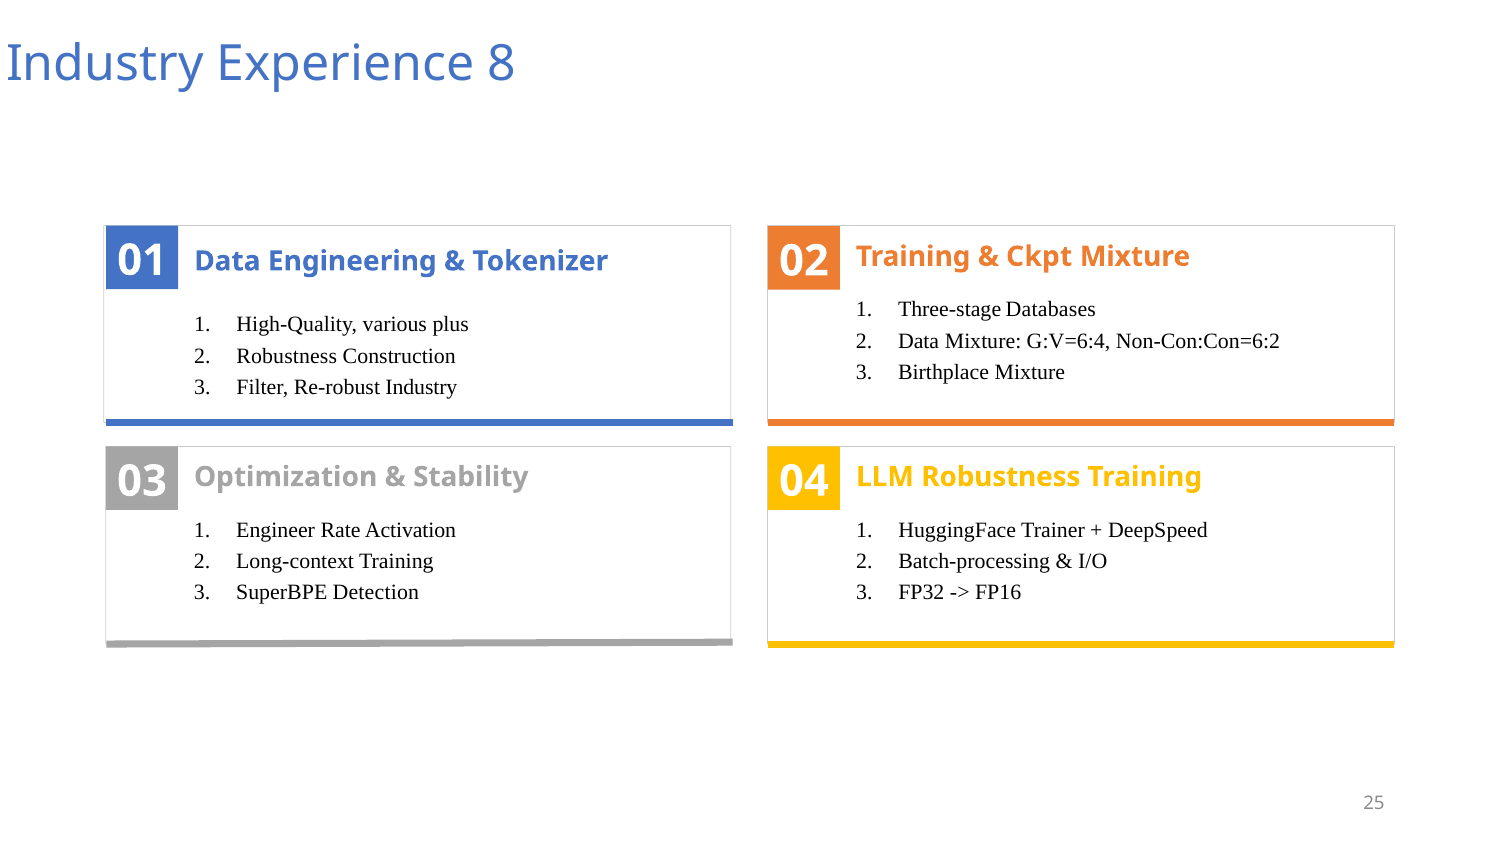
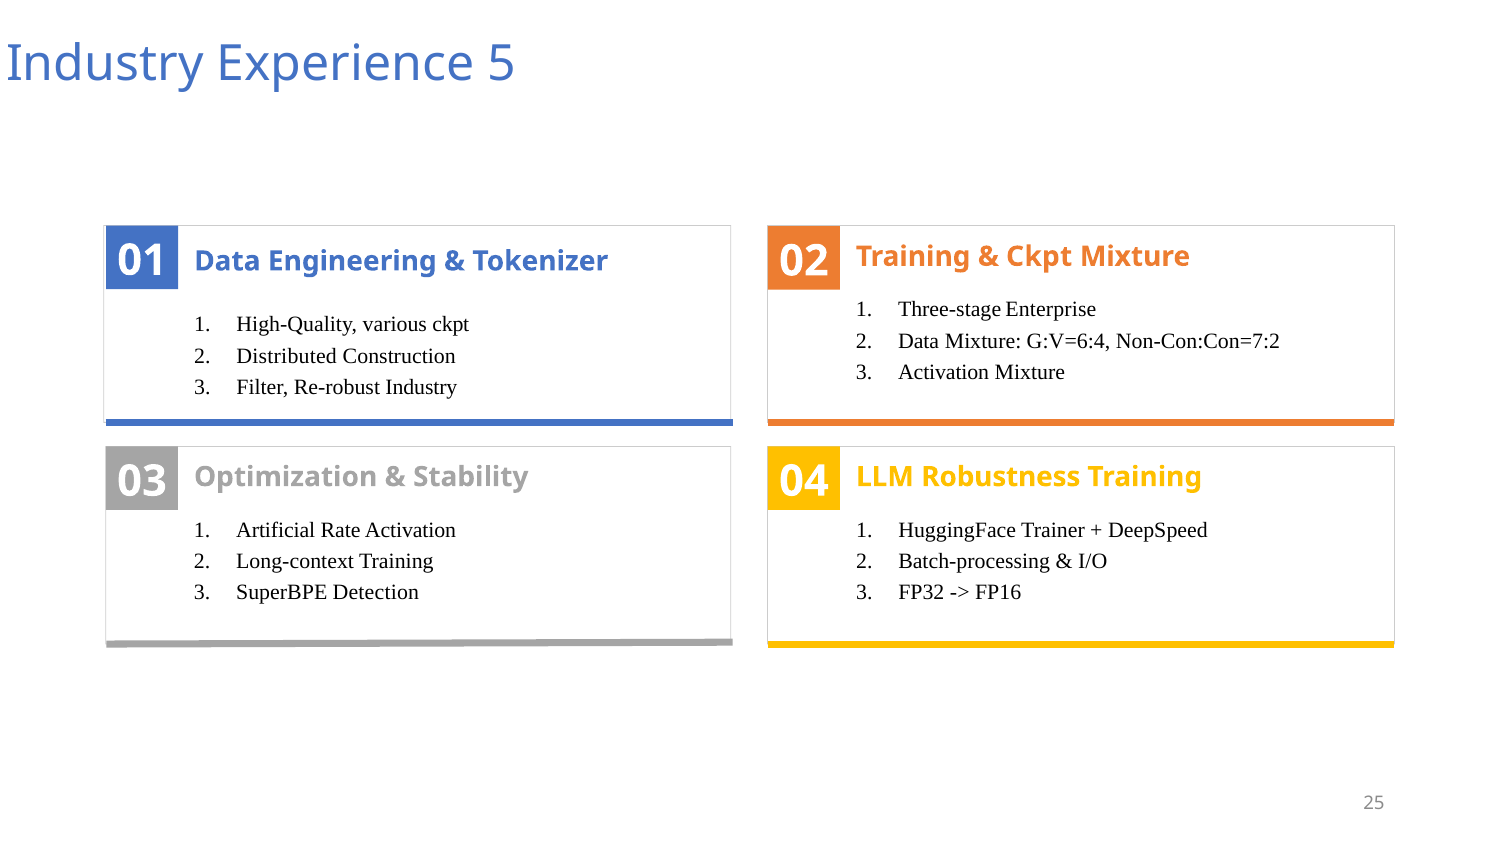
8: 8 -> 5
Databases: Databases -> Enterprise
various plus: plus -> ckpt
Non-Con:Con=6:2: Non-Con:Con=6:2 -> Non-Con:Con=7:2
2 Robustness: Robustness -> Distributed
Birthplace at (944, 372): Birthplace -> Activation
Engineer: Engineer -> Artificial
